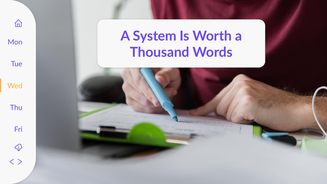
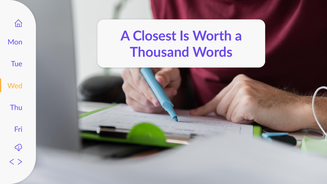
System: System -> Closest
